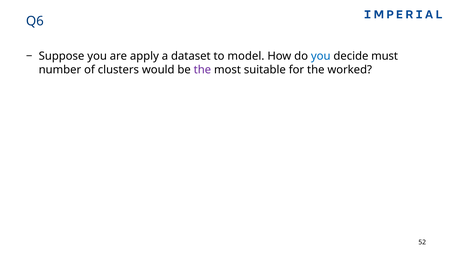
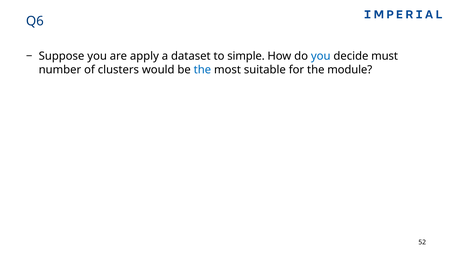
model: model -> simple
the at (202, 70) colour: purple -> blue
worked: worked -> module
